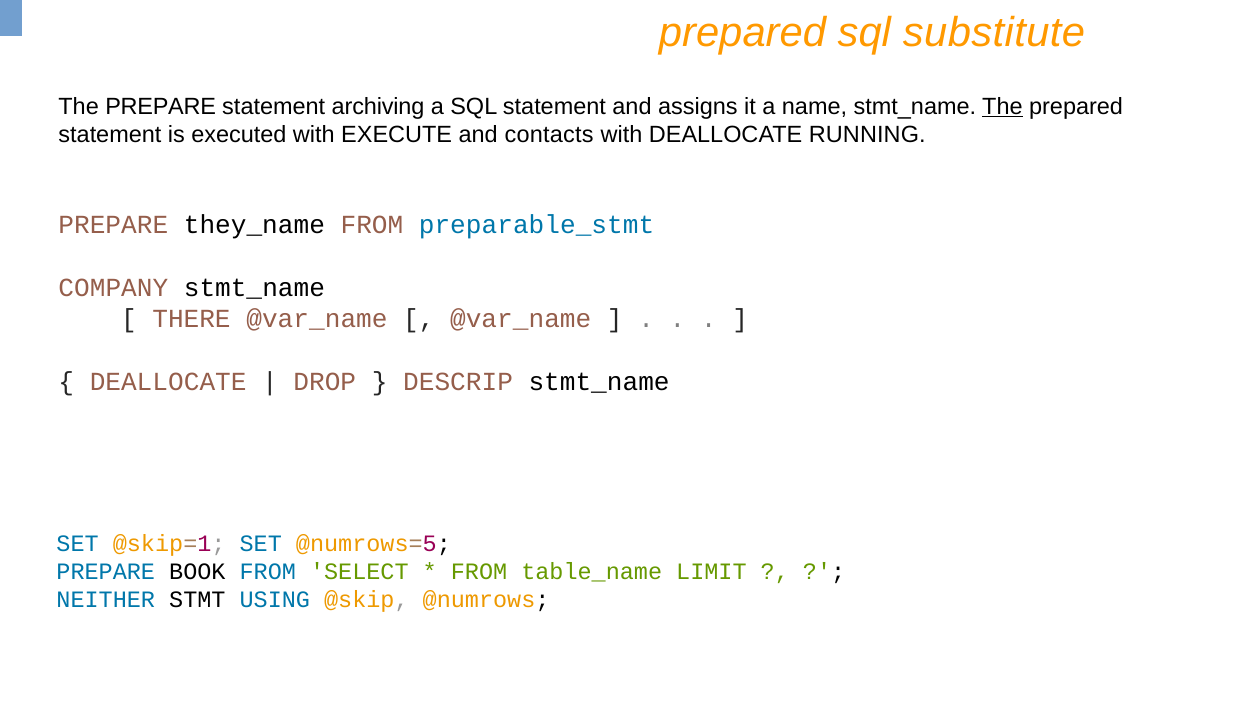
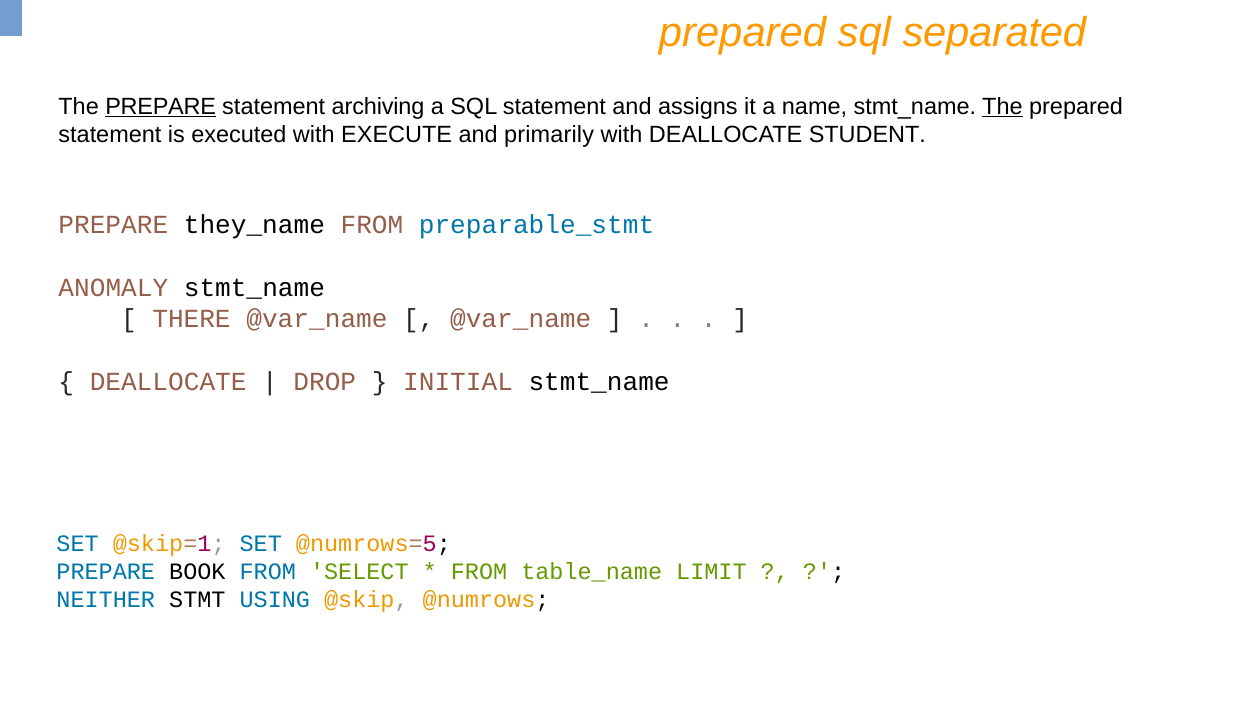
substitute: substitute -> separated
PREPARE at (161, 106) underline: none -> present
contacts: contacts -> primarily
RUNNING: RUNNING -> STUDENT
COMPANY: COMPANY -> ANOMALY
DESCRIP: DESCRIP -> INITIAL
